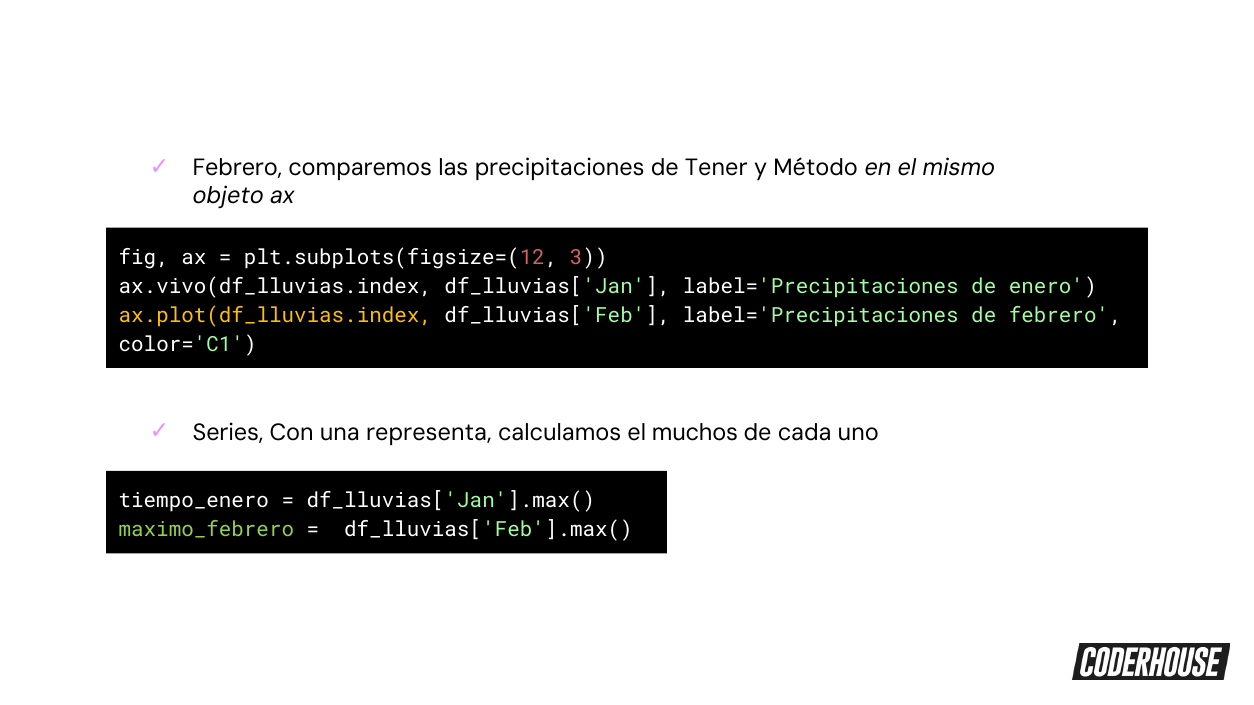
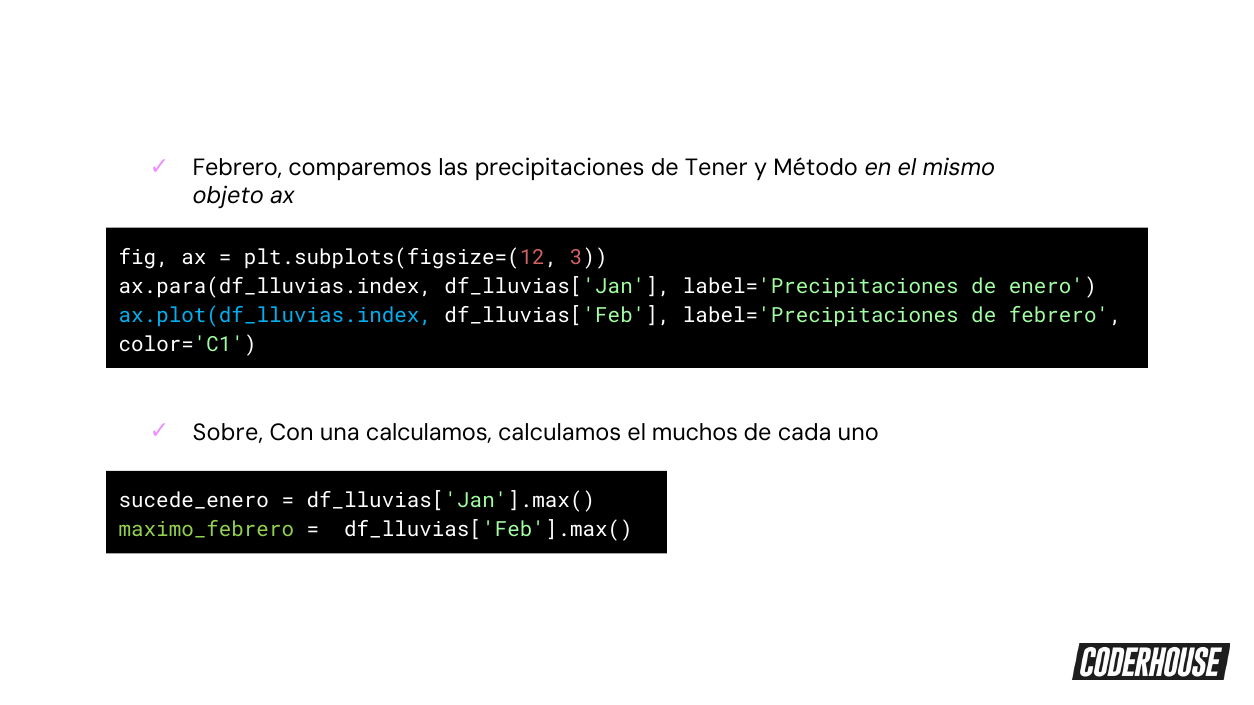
ax.vivo(df_lluvias.index: ax.vivo(df_lluvias.index -> ax.para(df_lluvias.index
ax.plot(df_lluvias.index colour: yellow -> light blue
Series: Series -> Sobre
una representa: representa -> calculamos
tiempo_enero: tiempo_enero -> sucede_enero
